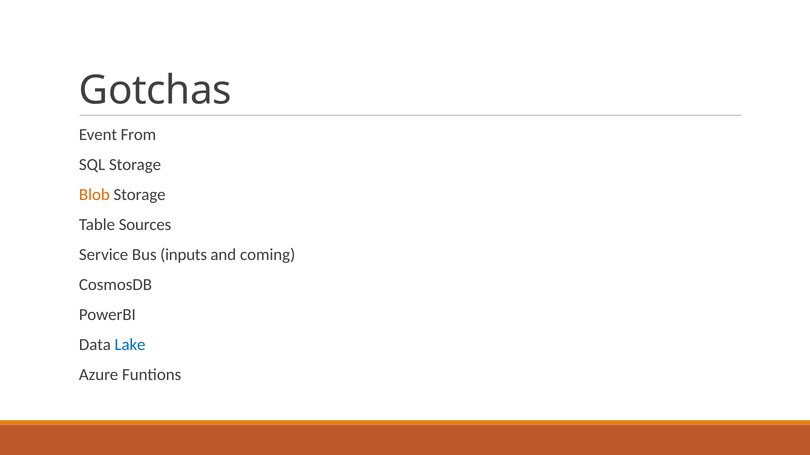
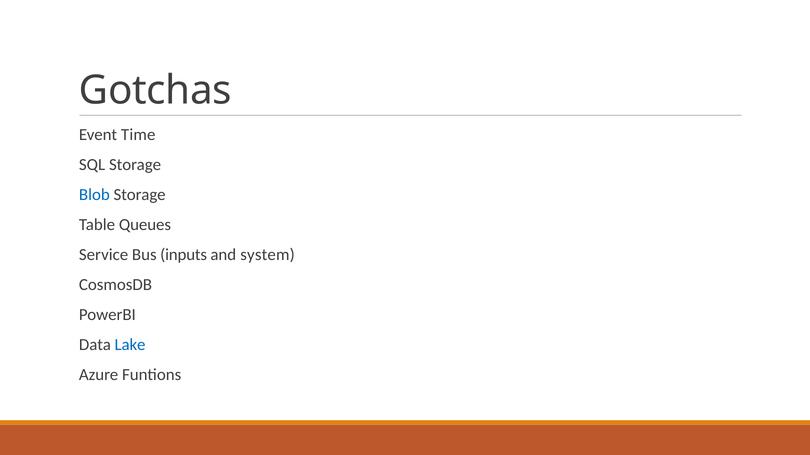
From: From -> Time
Blob colour: orange -> blue
Sources: Sources -> Queues
coming: coming -> system
